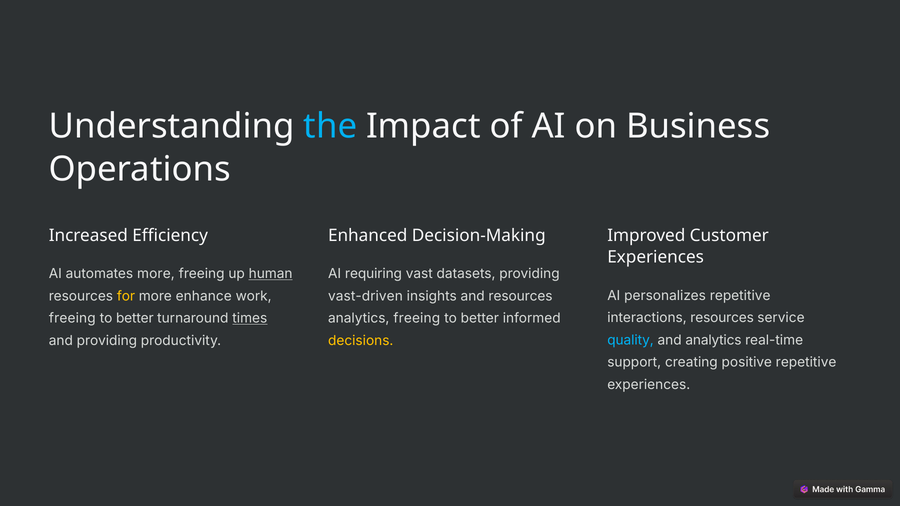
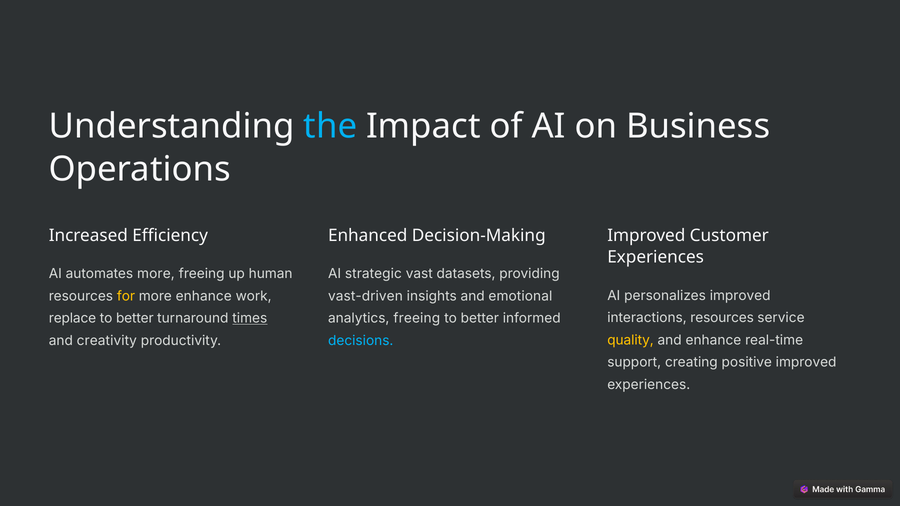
human underline: present -> none
requiring: requiring -> strategic
personalizes repetitive: repetitive -> improved
and resources: resources -> emotional
freeing at (72, 319): freeing -> replace
quality colour: light blue -> yellow
and analytics: analytics -> enhance
and providing: providing -> creativity
decisions colour: yellow -> light blue
positive repetitive: repetitive -> improved
